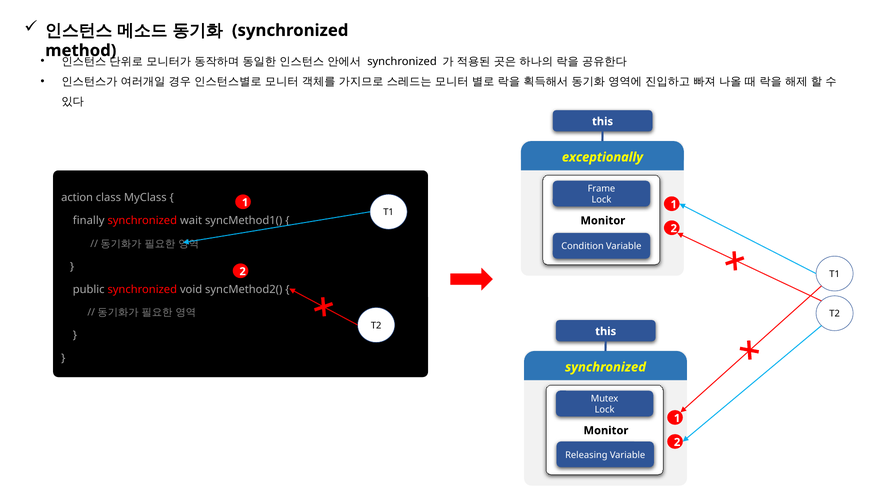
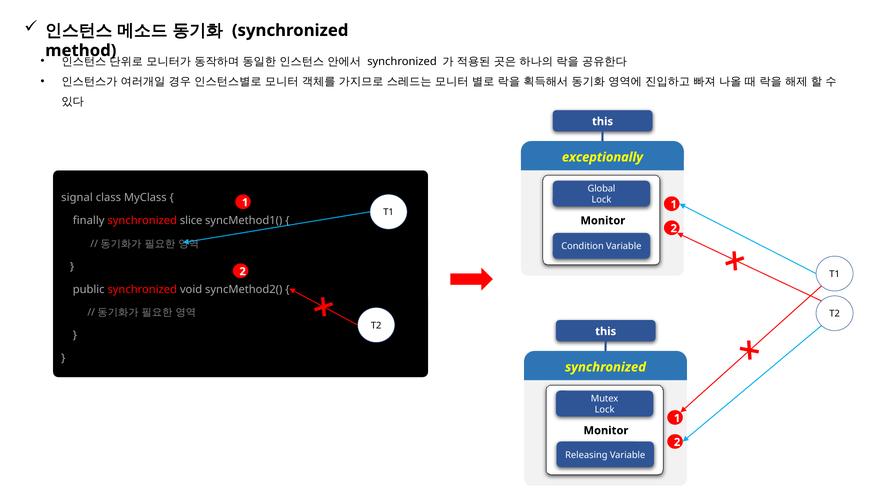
Frame: Frame -> Global
action: action -> signal
wait: wait -> slice
